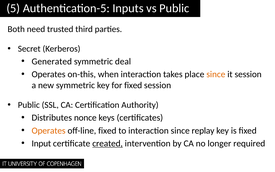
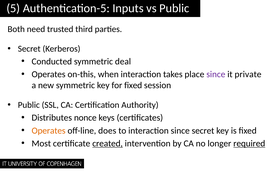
Generated: Generated -> Conducted
since at (216, 74) colour: orange -> purple
it session: session -> private
off-line fixed: fixed -> does
since replay: replay -> secret
Input: Input -> Most
required underline: none -> present
